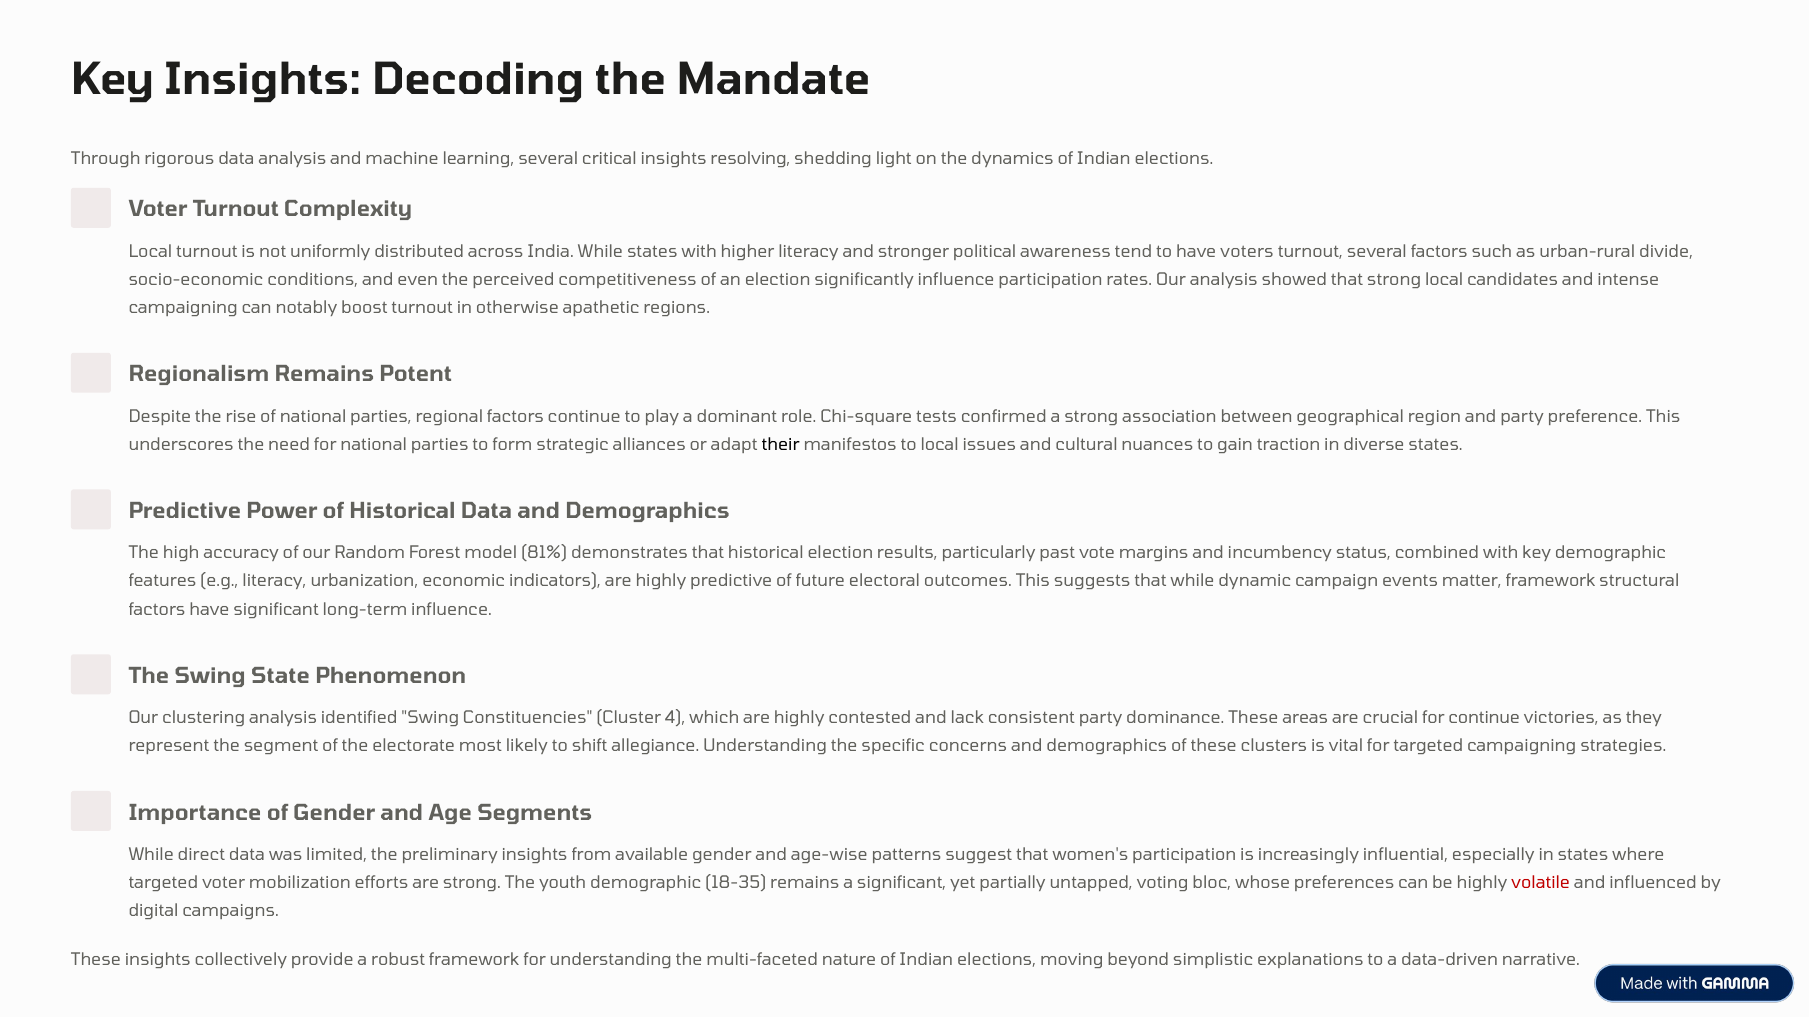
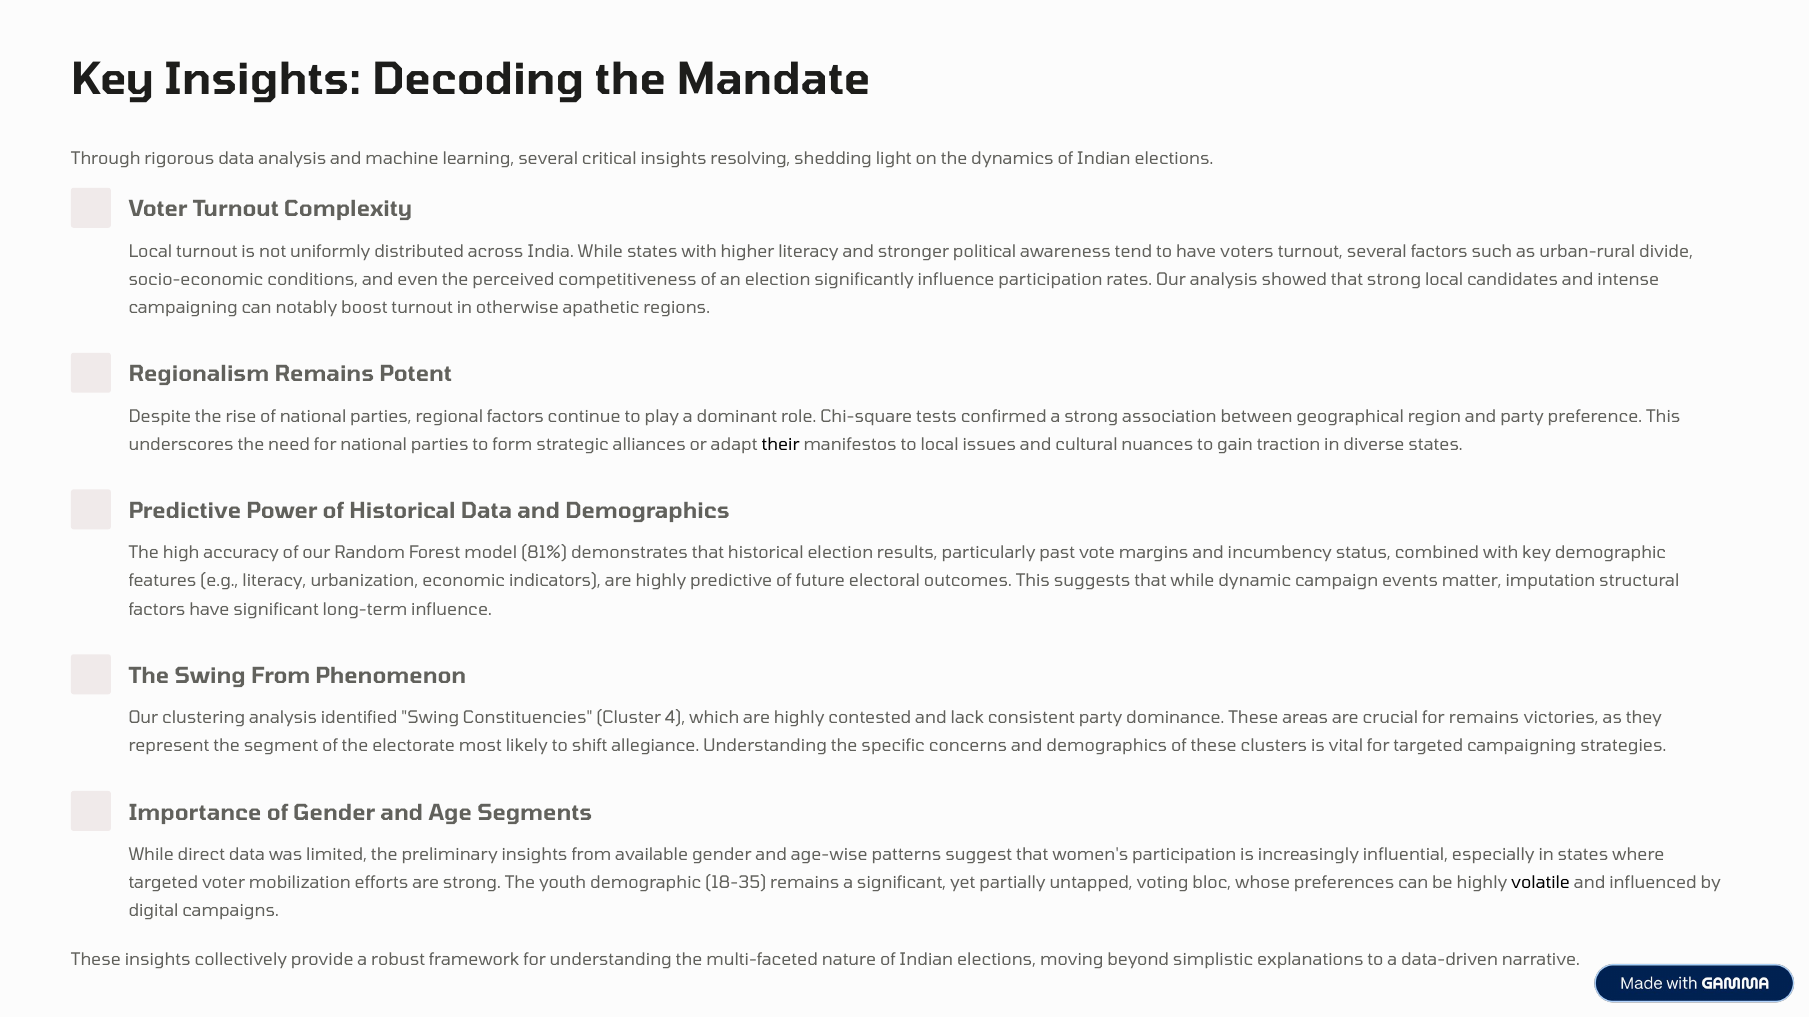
matter framework: framework -> imputation
Swing State: State -> From
for continue: continue -> remains
volatile colour: red -> black
